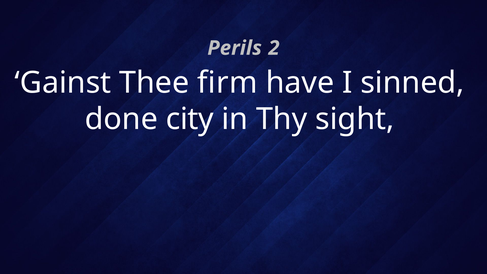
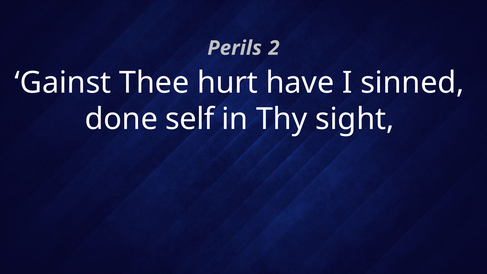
firm: firm -> hurt
city: city -> self
